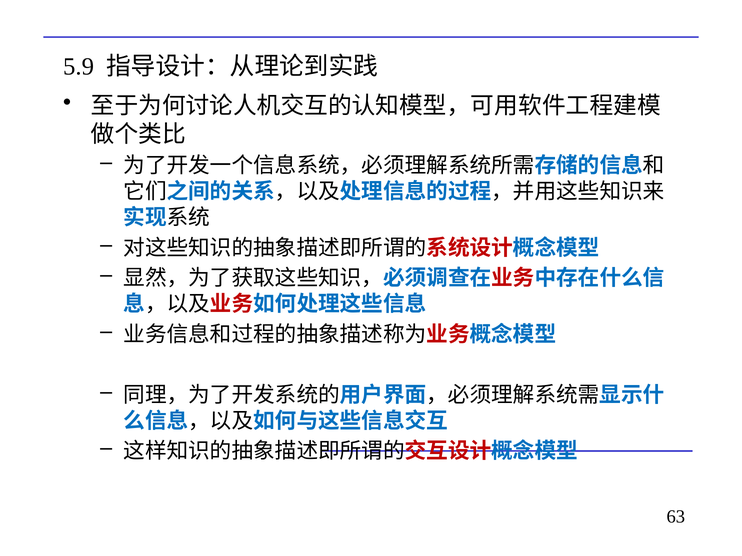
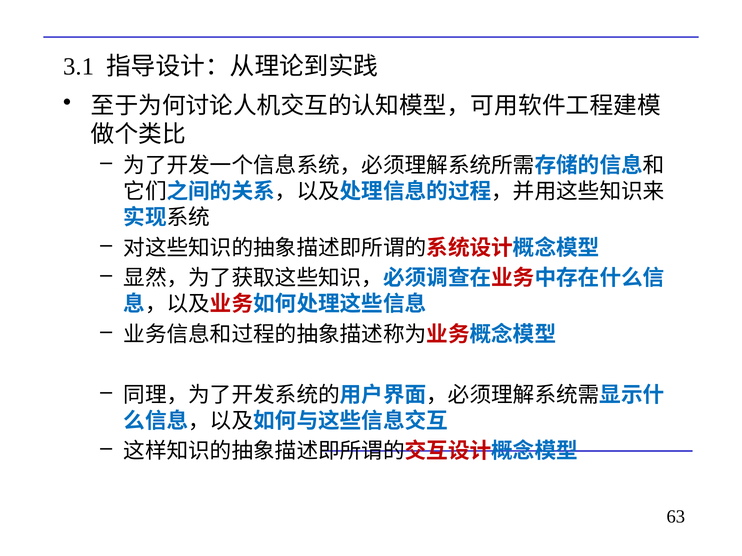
5.9: 5.9 -> 3.1
